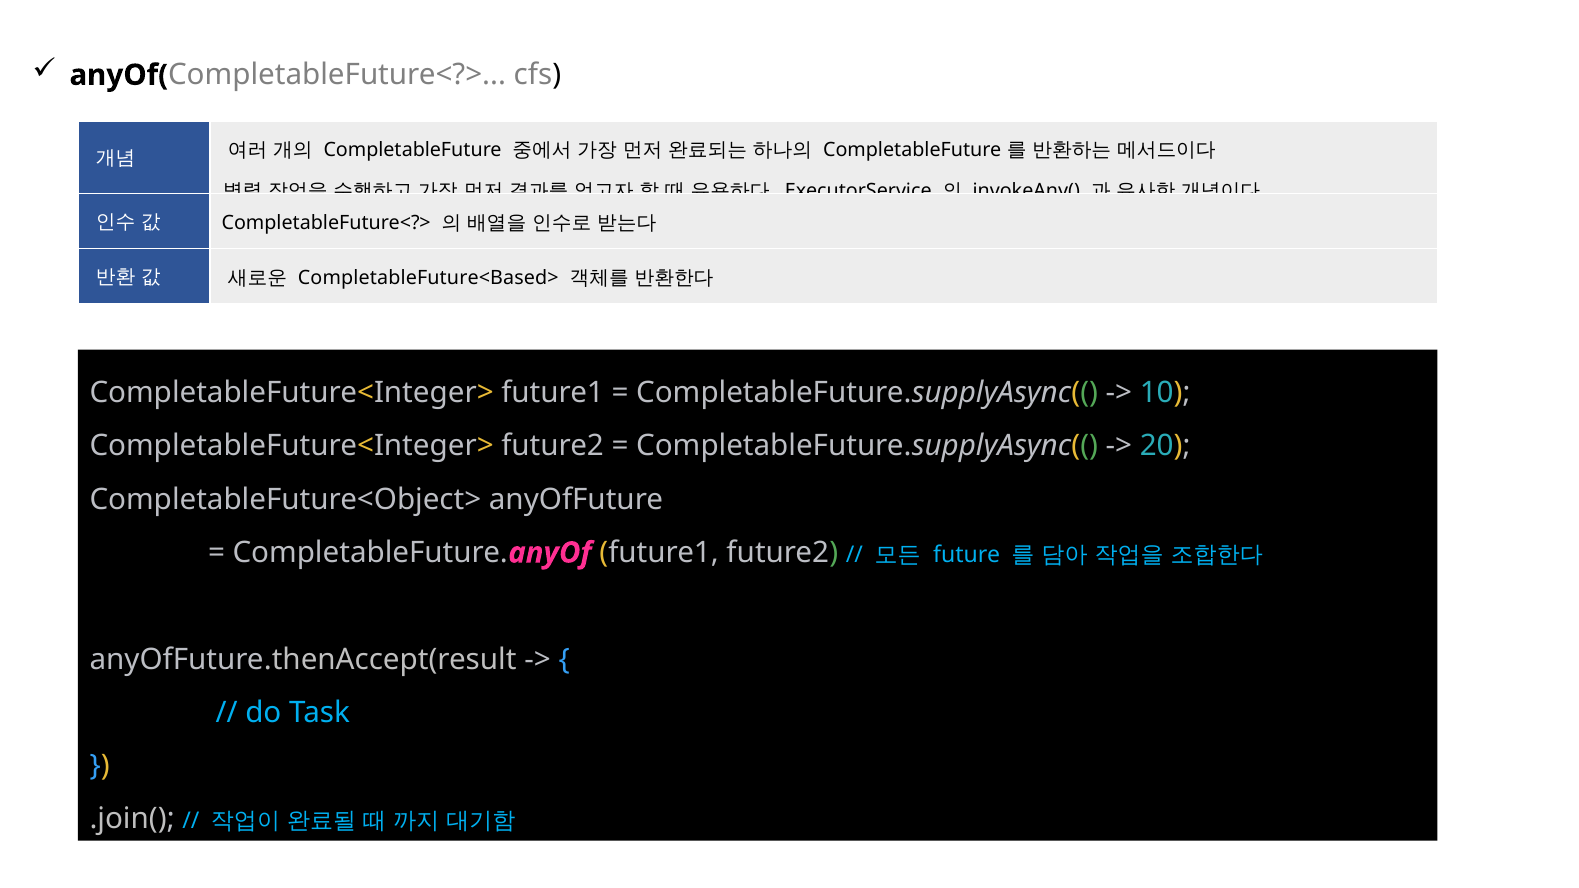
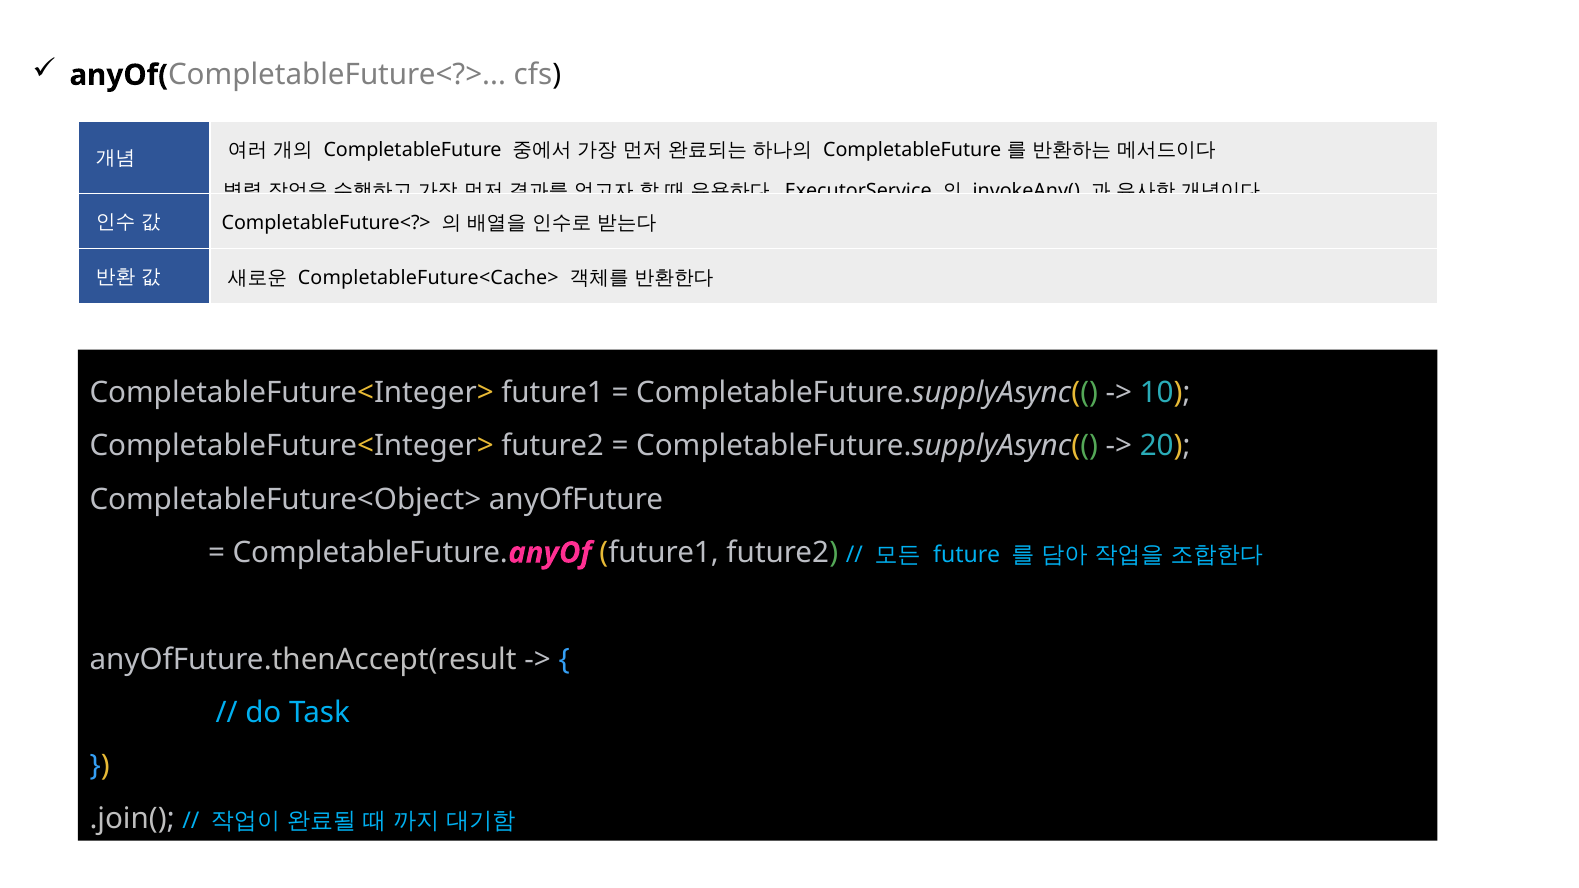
CompletableFuture<Based>: CompletableFuture<Based> -> CompletableFuture<Cache>
